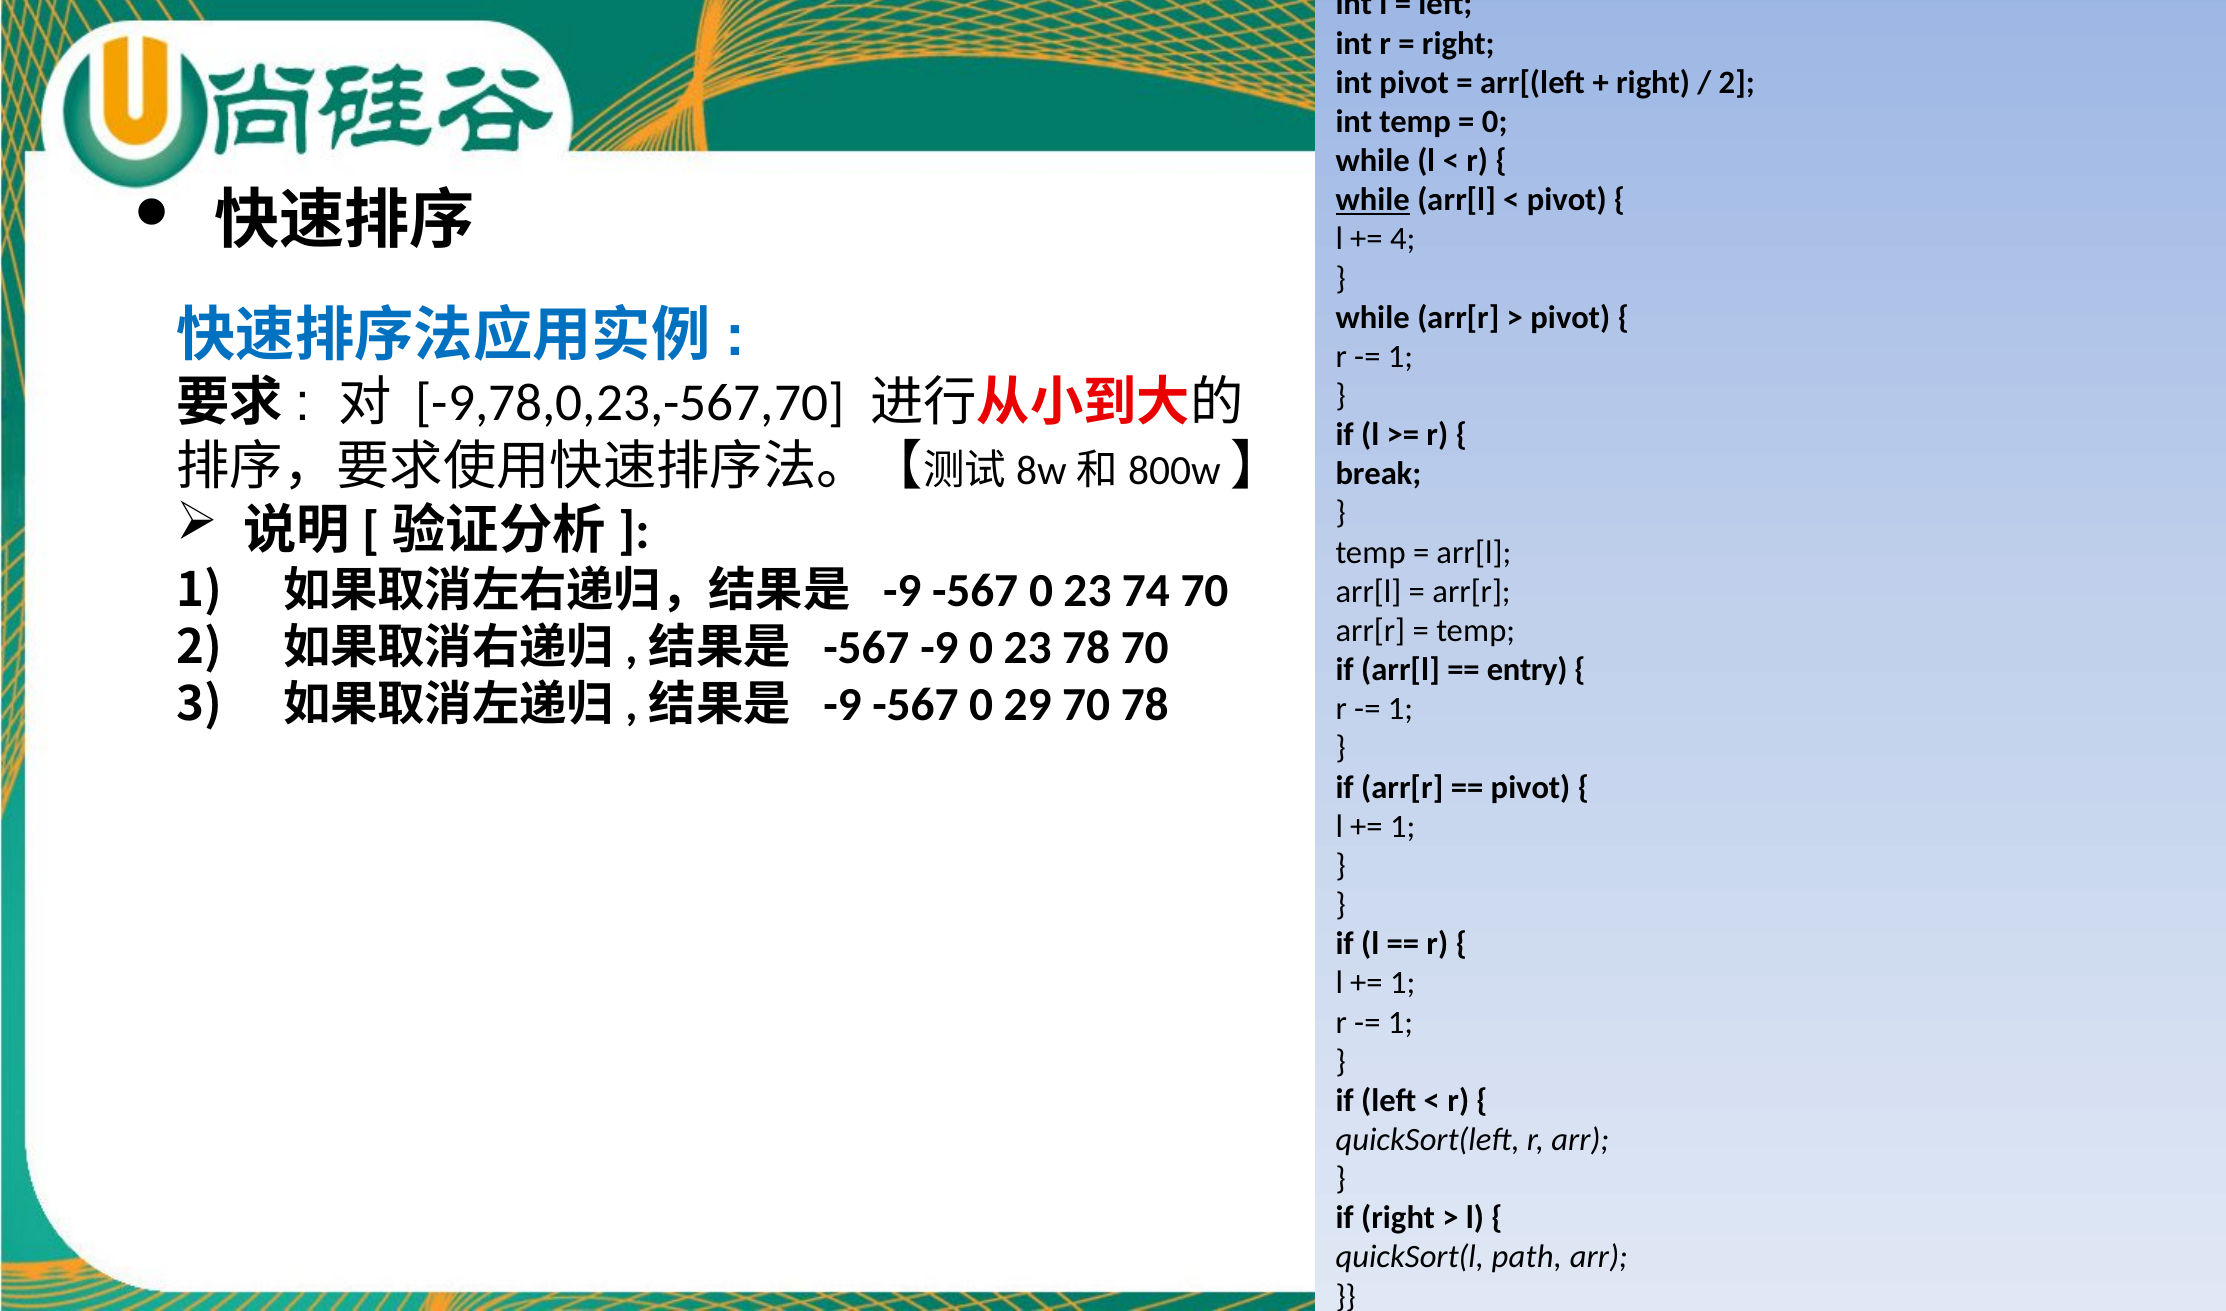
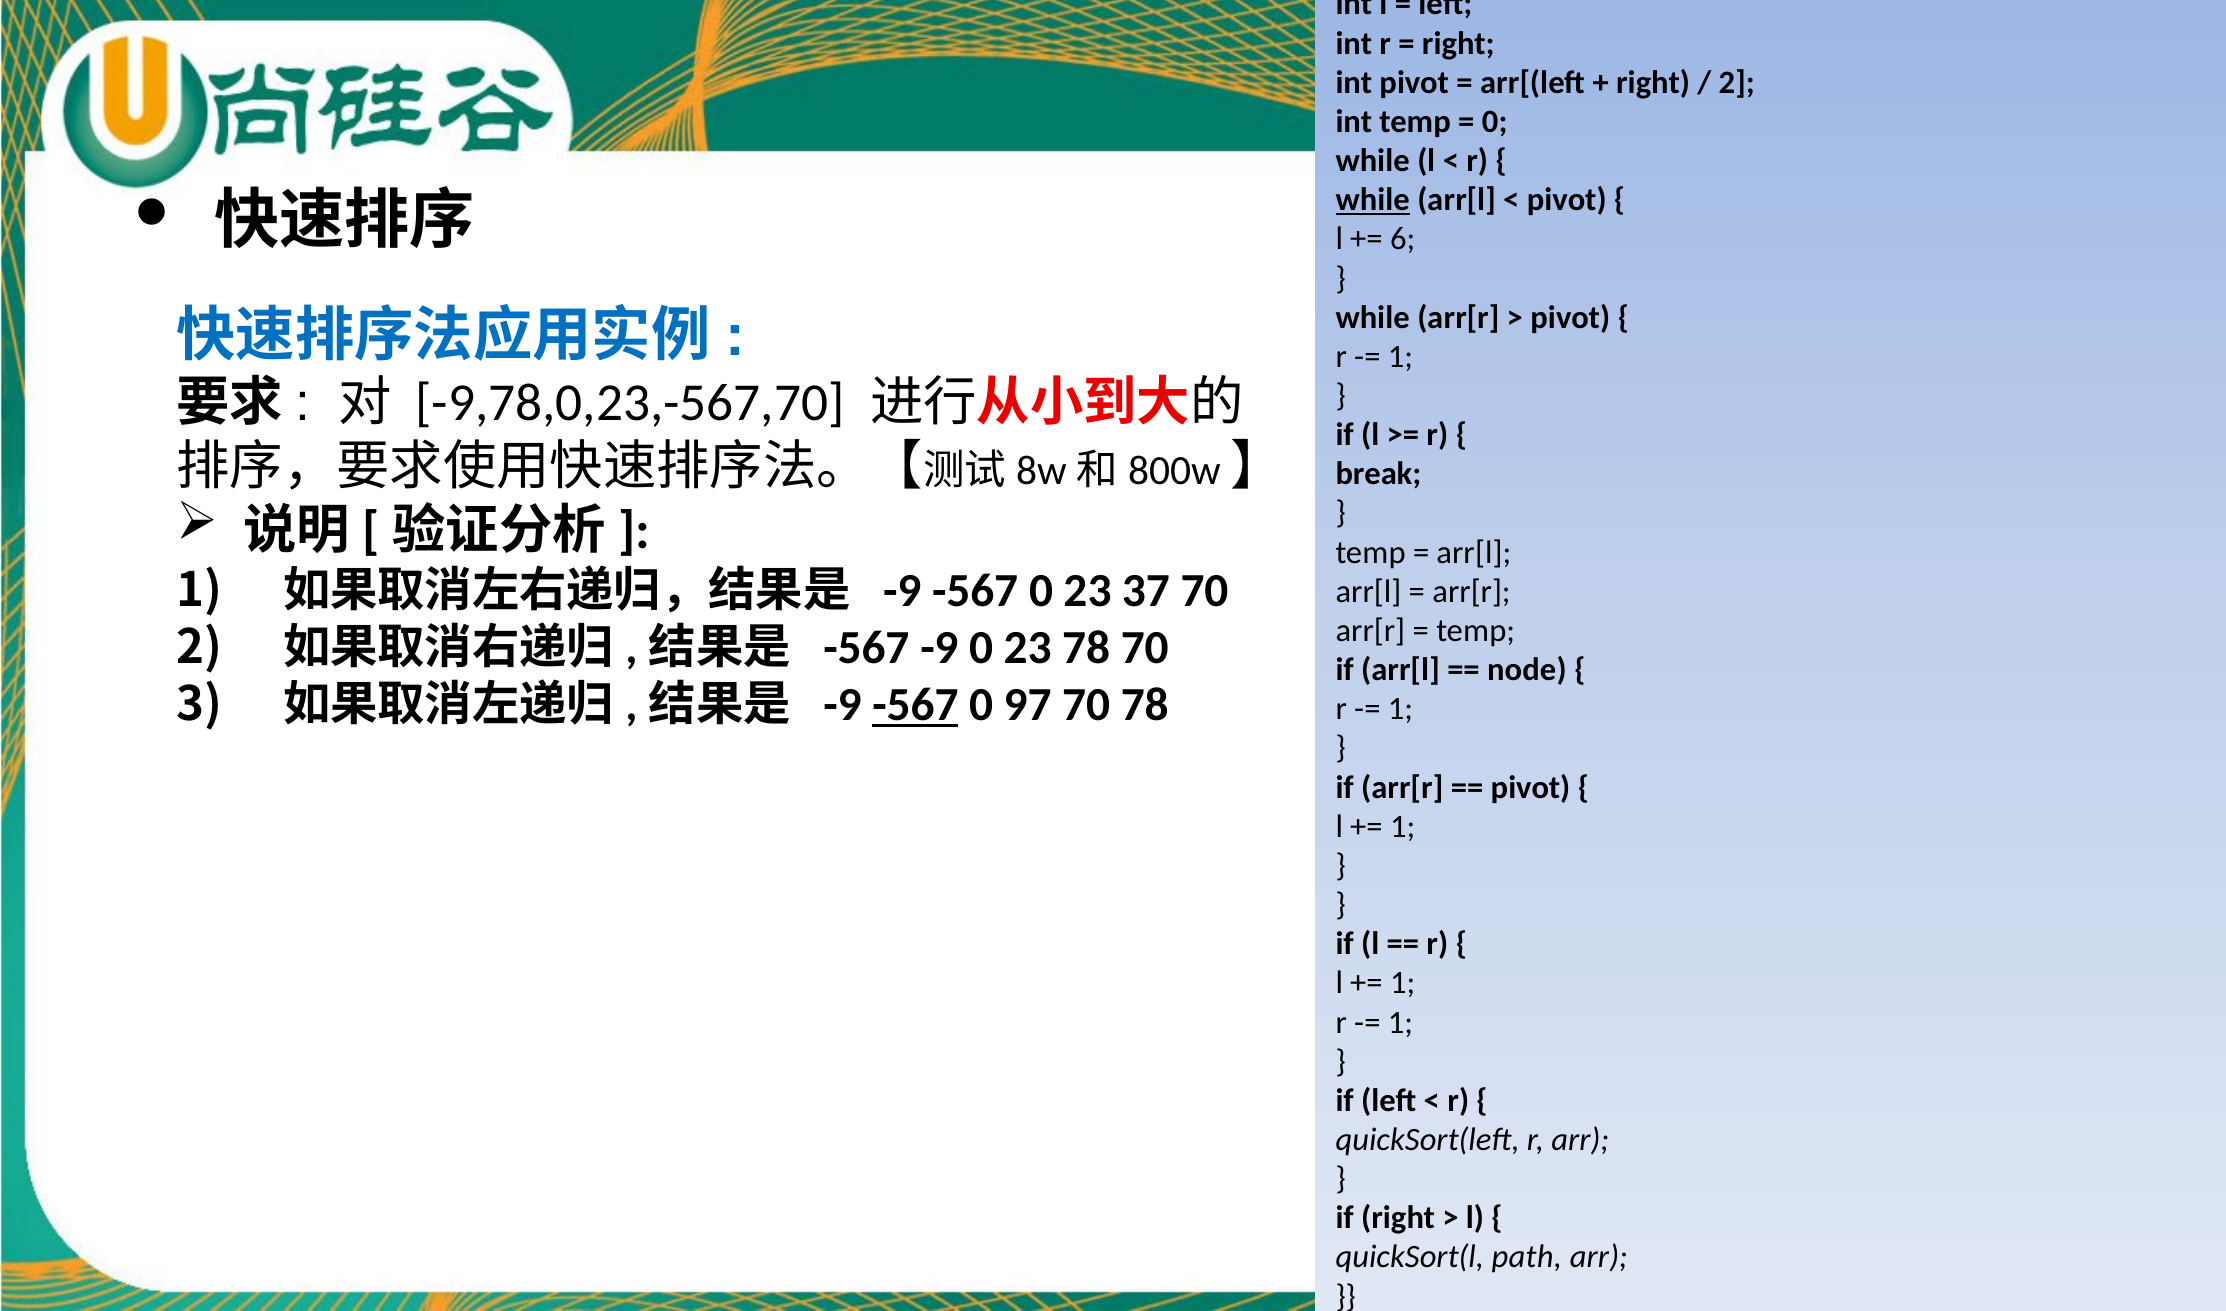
4: 4 -> 6
74: 74 -> 37
entry: entry -> node
-567 at (915, 705) underline: none -> present
29: 29 -> 97
